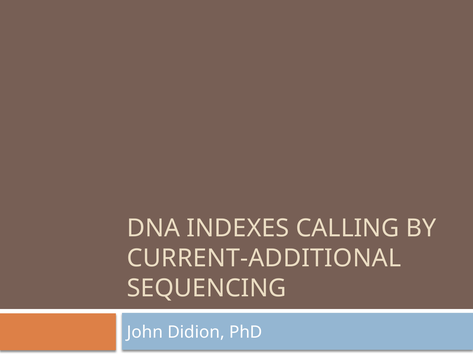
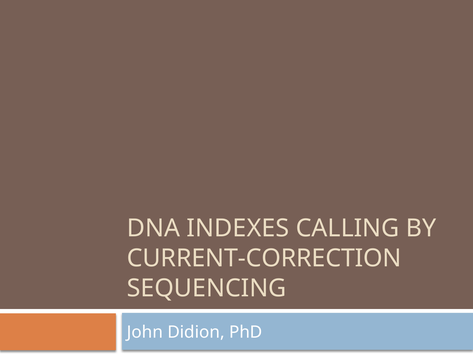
CURRENT-ADDITIONAL: CURRENT-ADDITIONAL -> CURRENT-CORRECTION
